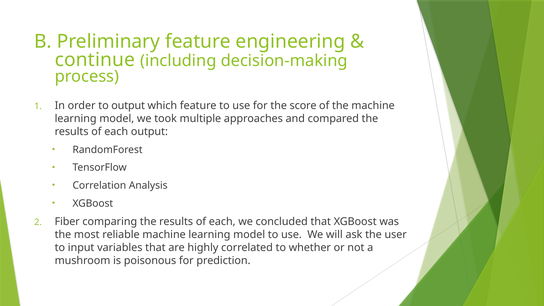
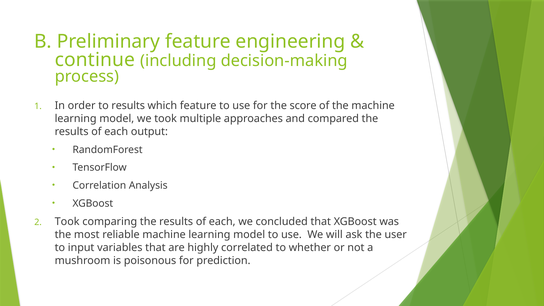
to output: output -> results
Fiber at (67, 222): Fiber -> Took
